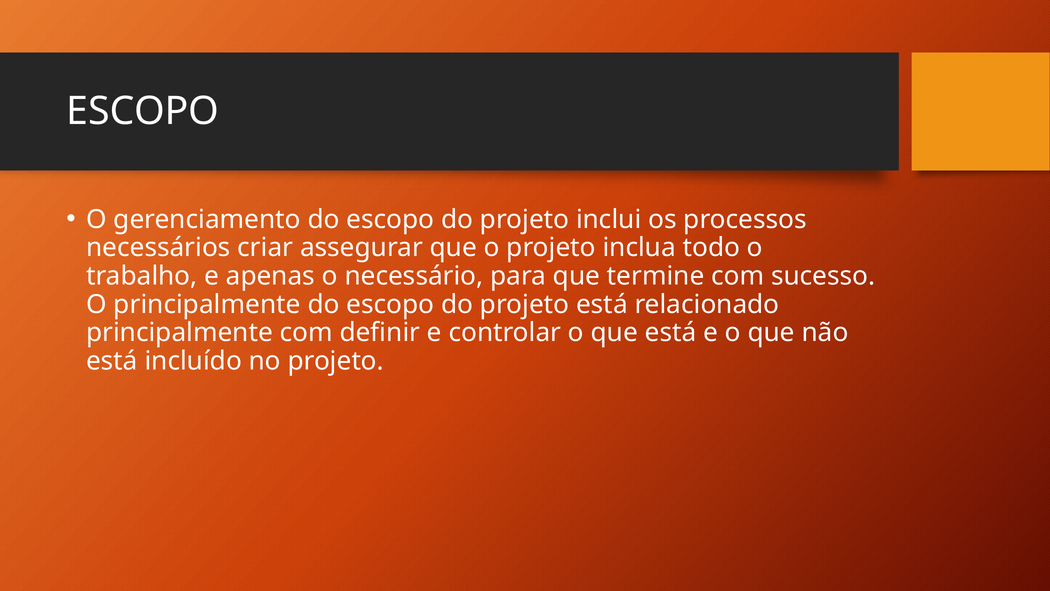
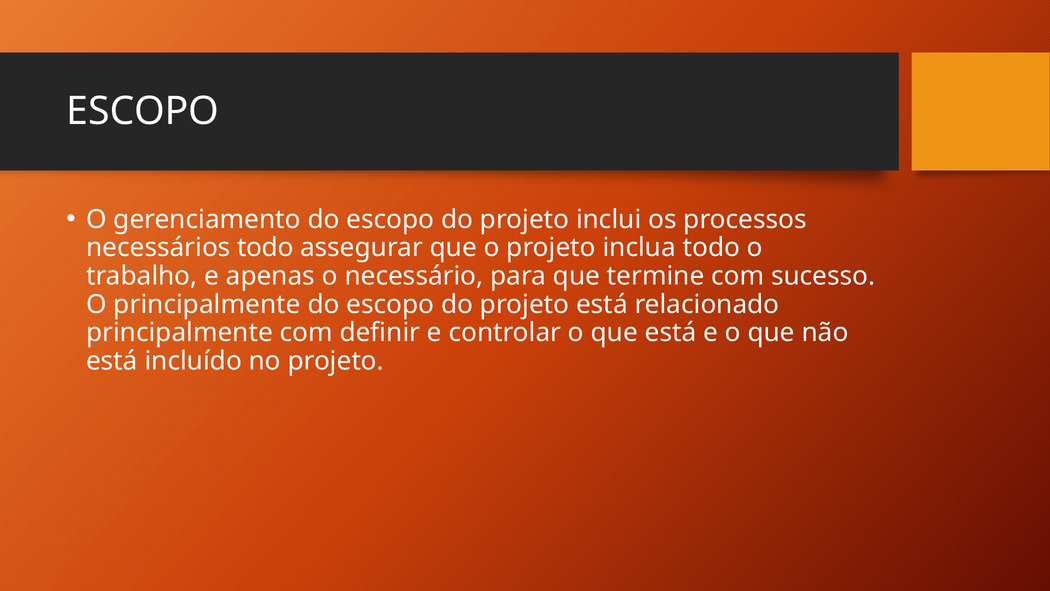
necessários criar: criar -> todo
